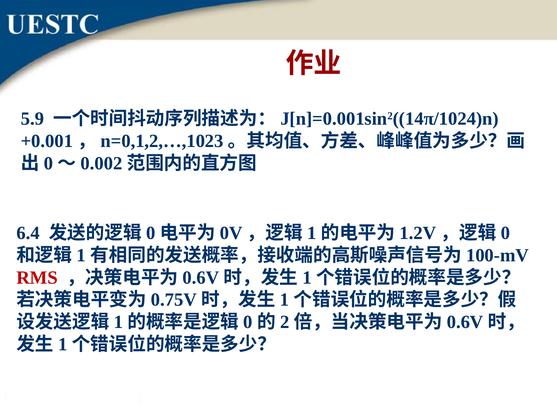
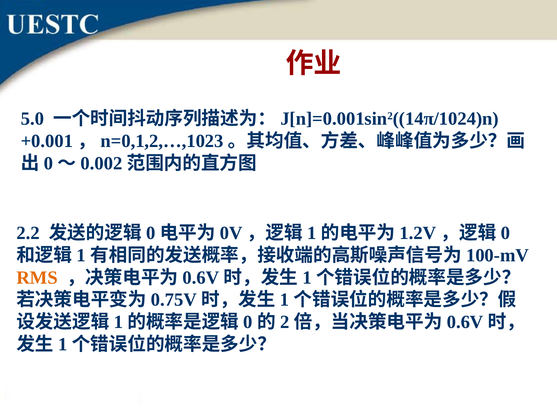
5.9: 5.9 -> 5.0
6.4: 6.4 -> 2.2
RMS colour: red -> orange
